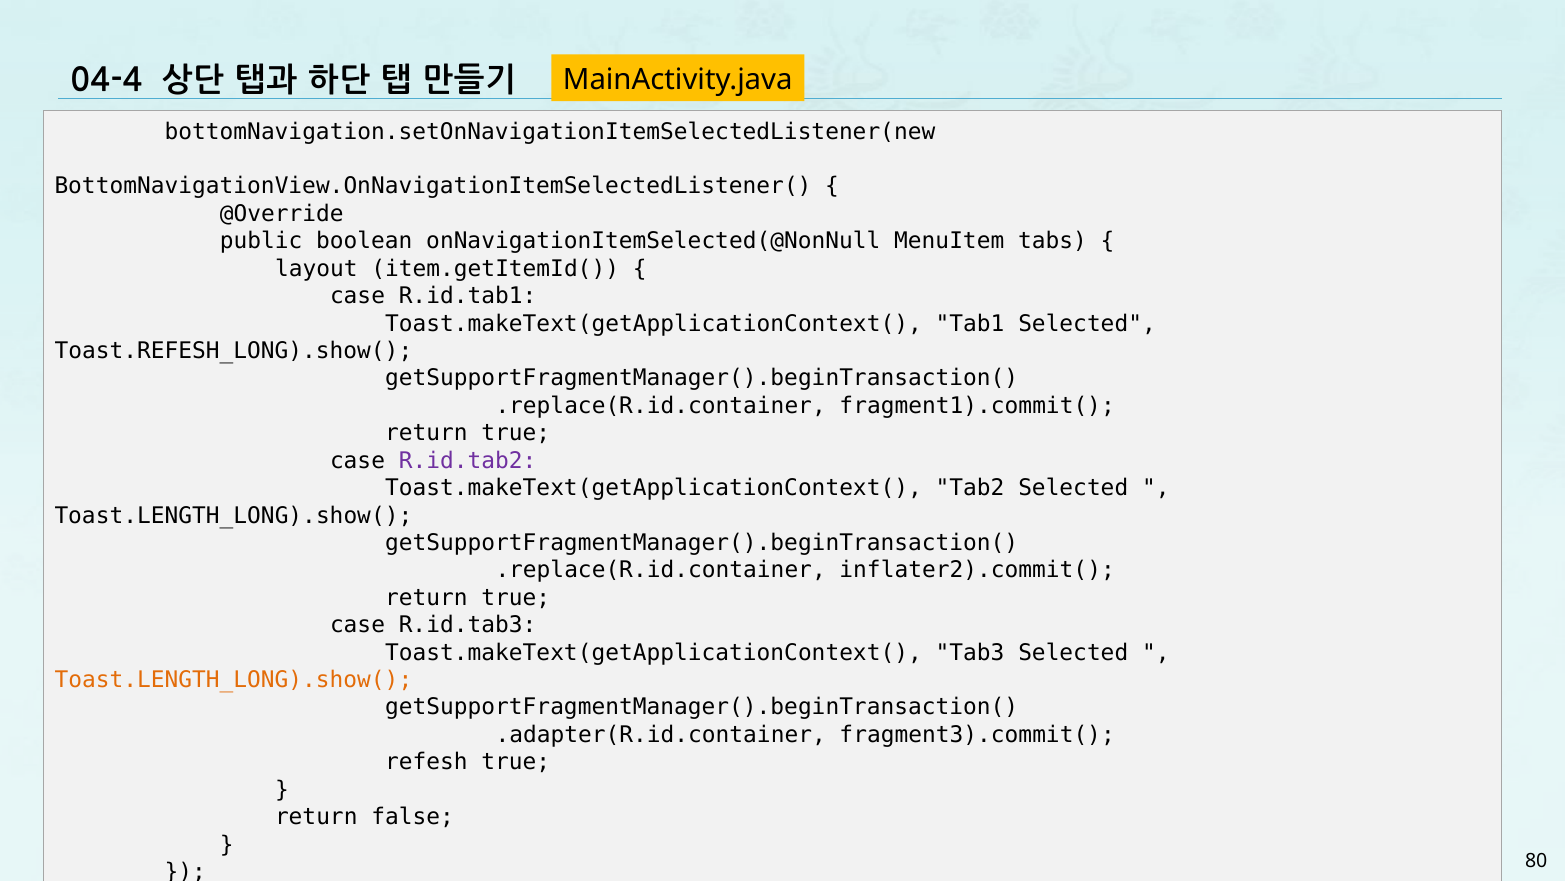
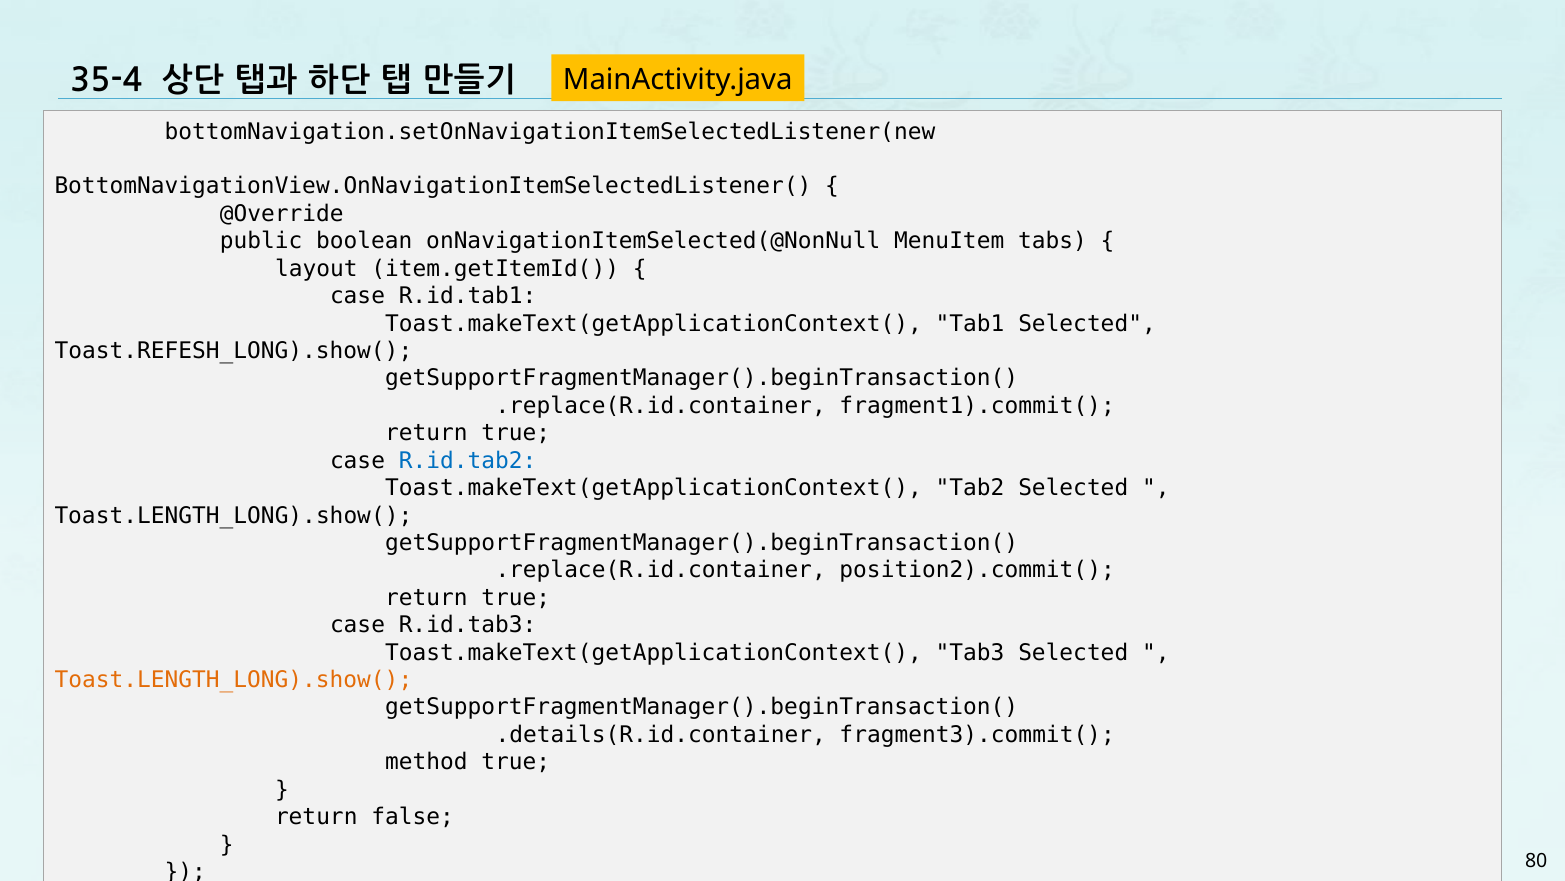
04-4: 04-4 -> 35-4
R.id.tab2 colour: purple -> blue
inflater2).commit(: inflater2).commit( -> position2).commit(
.adapter(R.id.container: .adapter(R.id.container -> .details(R.id.container
refesh: refesh -> method
